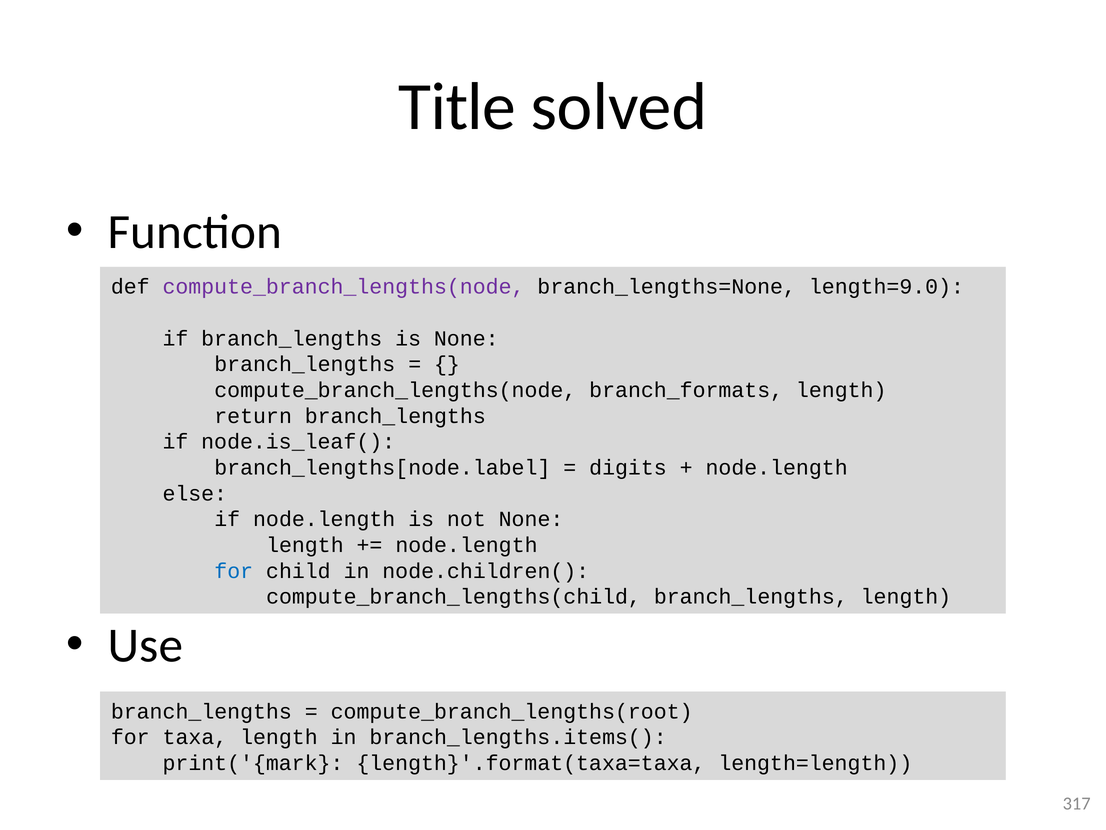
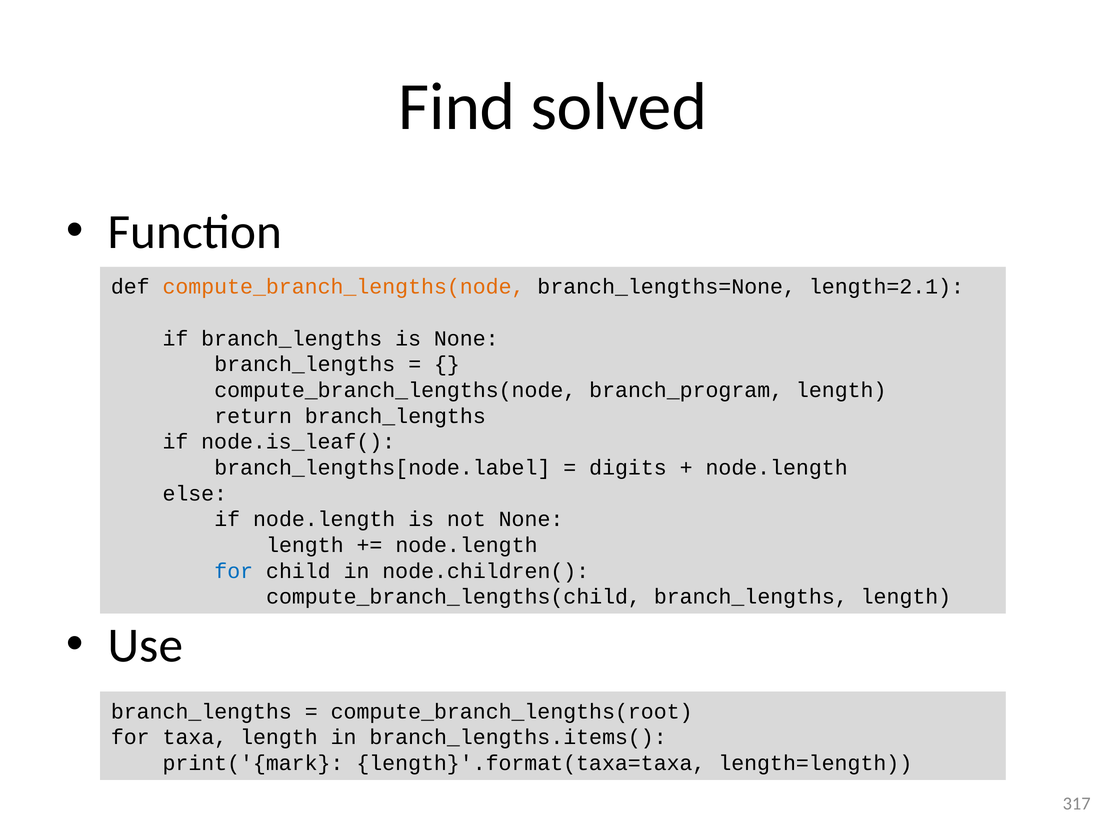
Title: Title -> Find
compute_branch_lengths(node at (343, 287) colour: purple -> orange
length=9.0: length=9.0 -> length=2.1
branch_formats: branch_formats -> branch_program
